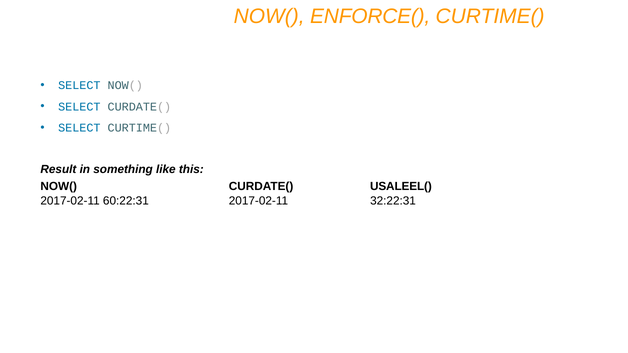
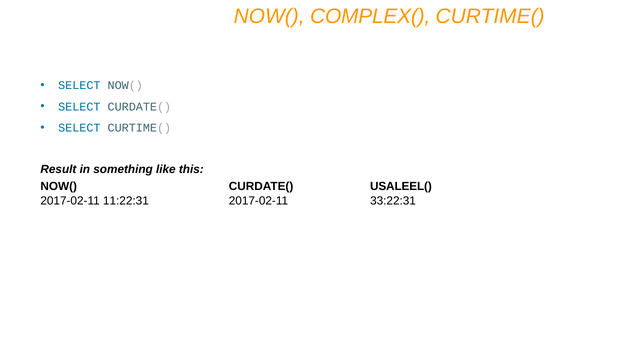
ENFORCE(: ENFORCE( -> COMPLEX(
60:22:31: 60:22:31 -> 11:22:31
32:22:31: 32:22:31 -> 33:22:31
